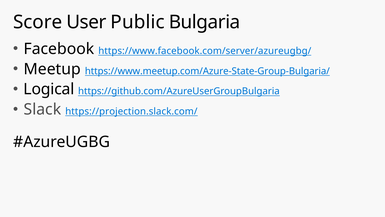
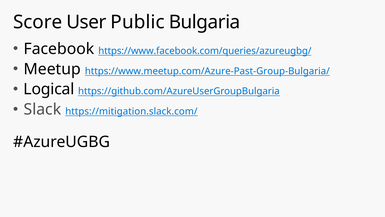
https://www.facebook.com/server/azureugbg/: https://www.facebook.com/server/azureugbg/ -> https://www.facebook.com/queries/azureugbg/
https://www.meetup.com/Azure-State-Group-Bulgaria/: https://www.meetup.com/Azure-State-Group-Bulgaria/ -> https://www.meetup.com/Azure-Past-Group-Bulgaria/
https://projection.slack.com/: https://projection.slack.com/ -> https://mitigation.slack.com/
